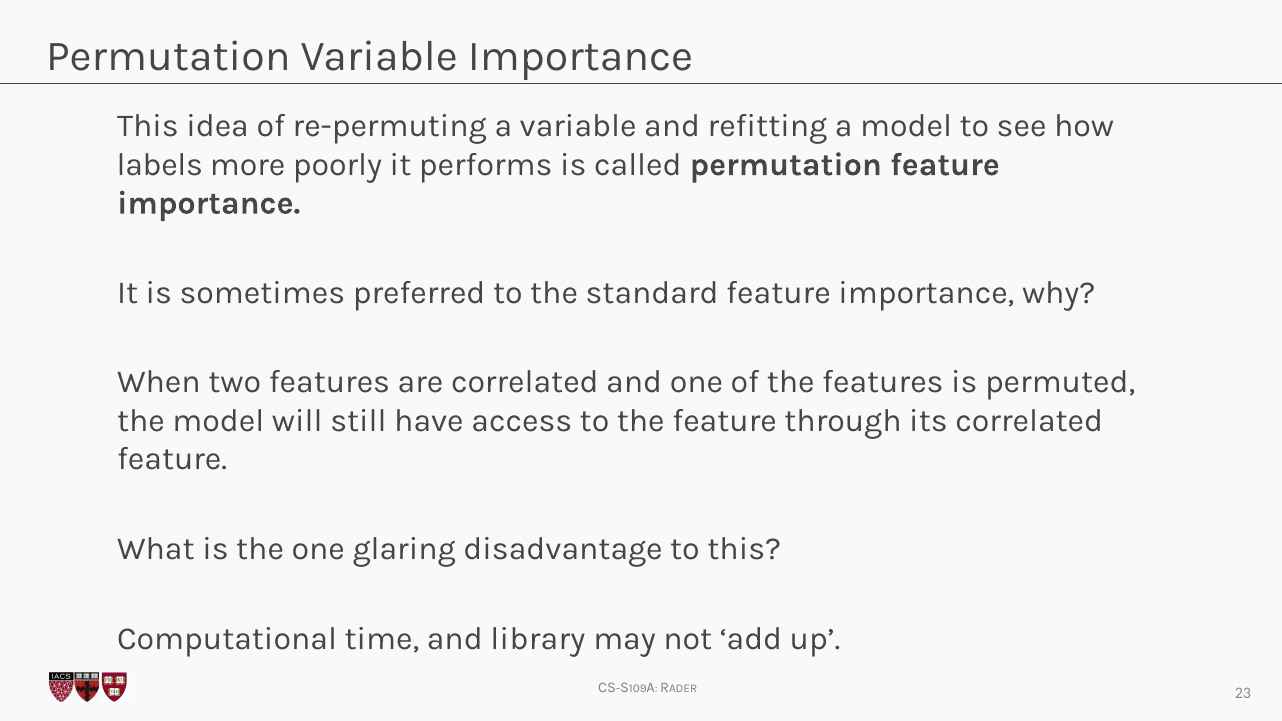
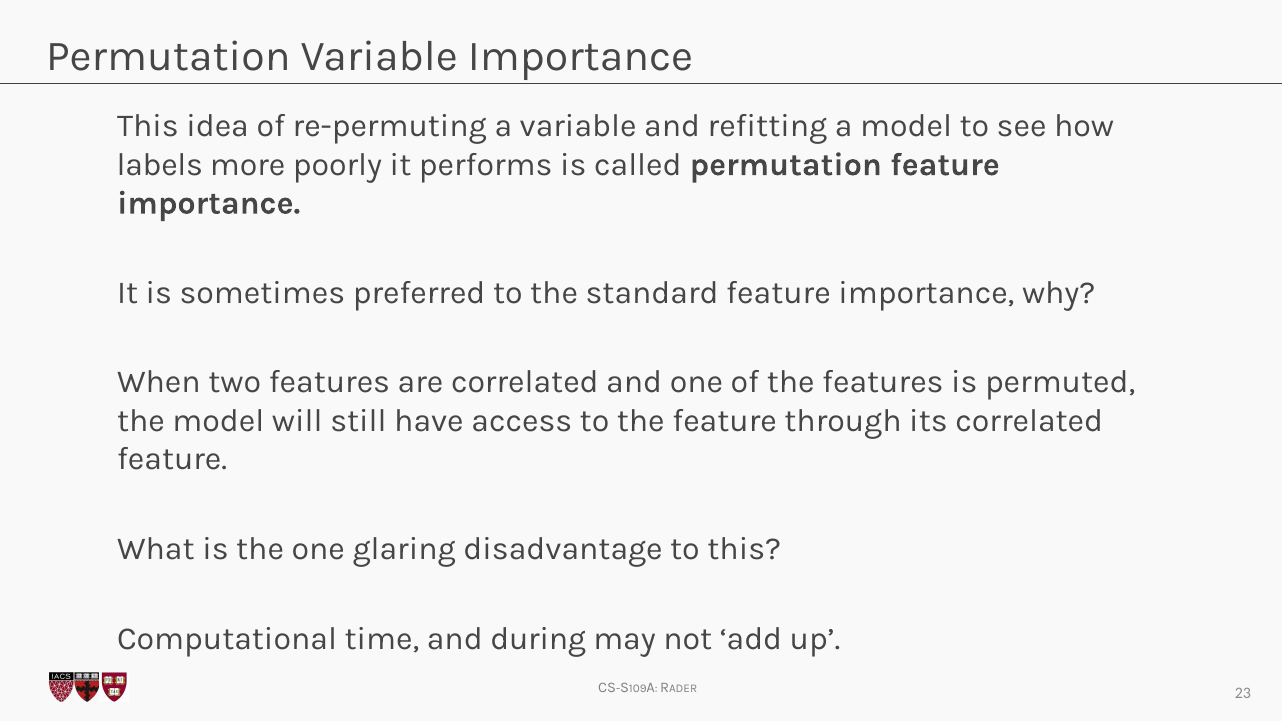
library: library -> during
